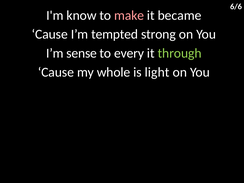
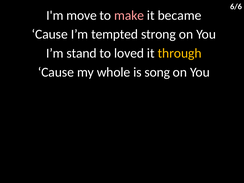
know: know -> move
sense: sense -> stand
every: every -> loved
through colour: light green -> yellow
light: light -> song
